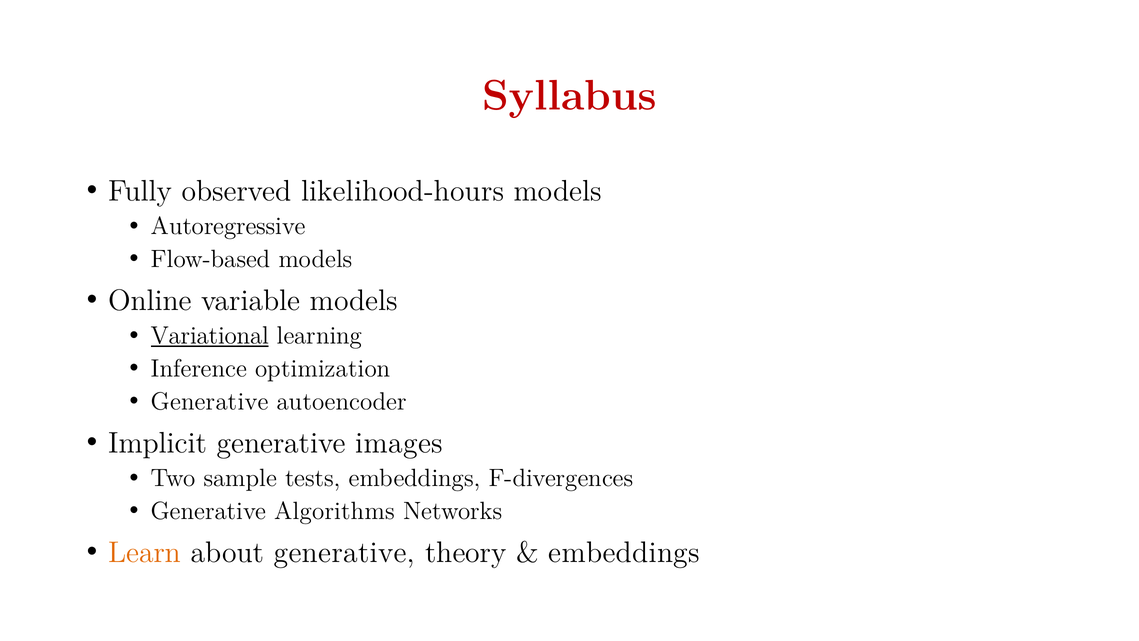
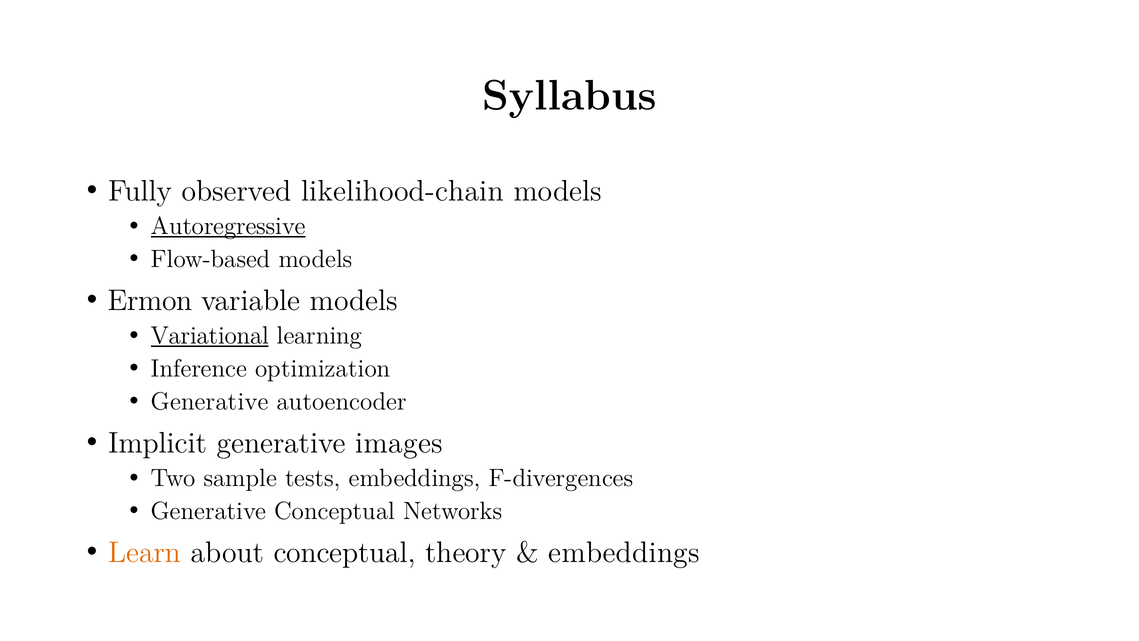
Syllabus colour: red -> black
likelihood-hours: likelihood-hours -> likelihood-chain
Autoregressive underline: none -> present
Online: Online -> Ermon
Generative Algorithms: Algorithms -> Conceptual
about generative: generative -> conceptual
